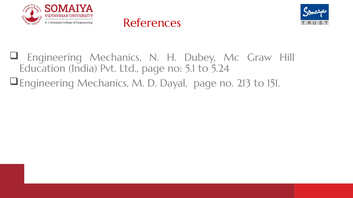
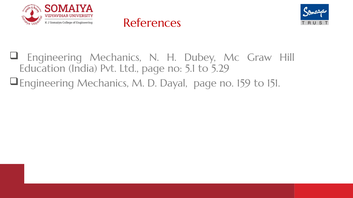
5.24: 5.24 -> 5.29
213: 213 -> 159
